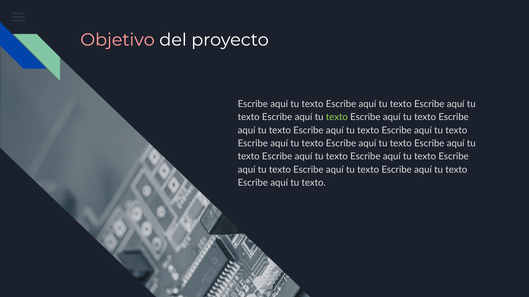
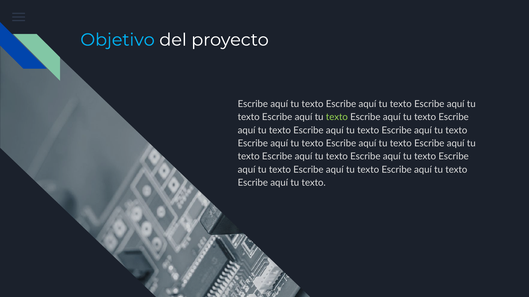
Objetivo colour: pink -> light blue
